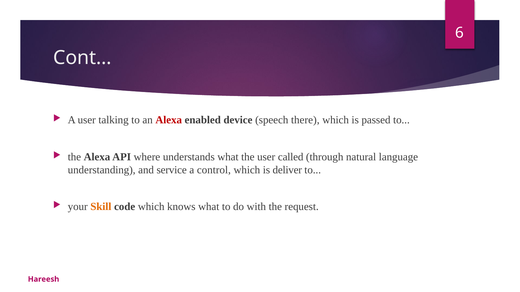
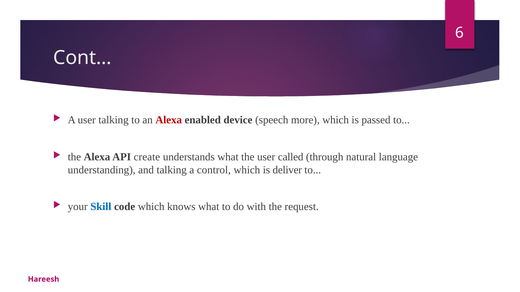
there: there -> more
where: where -> create
and service: service -> talking
Skill colour: orange -> blue
